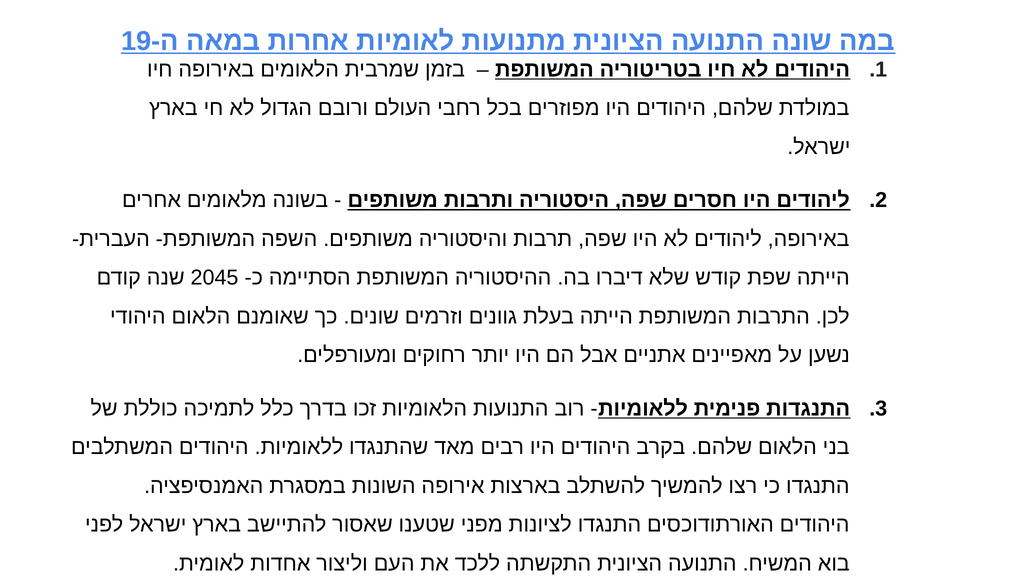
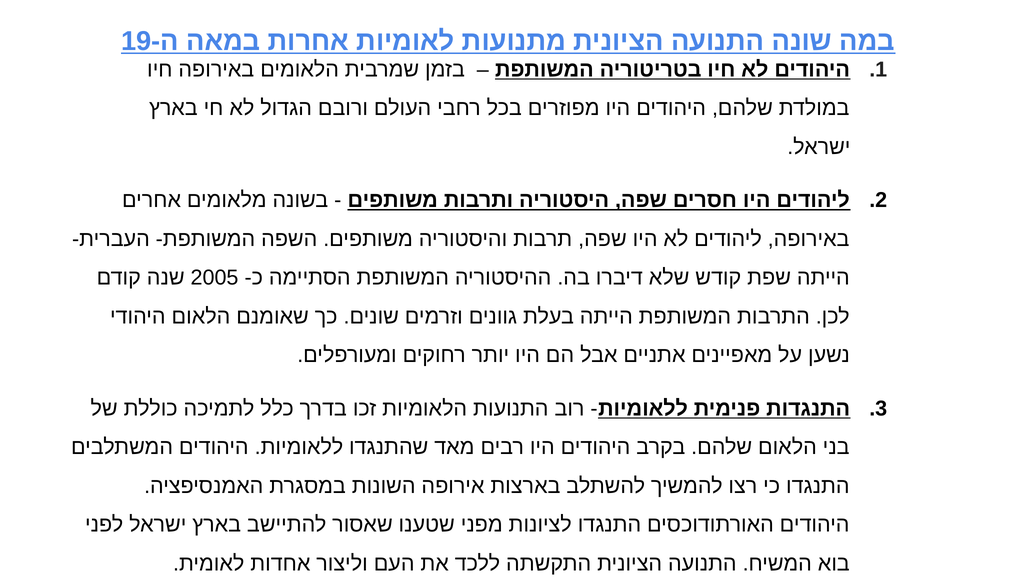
2045: 2045 -> 2005
